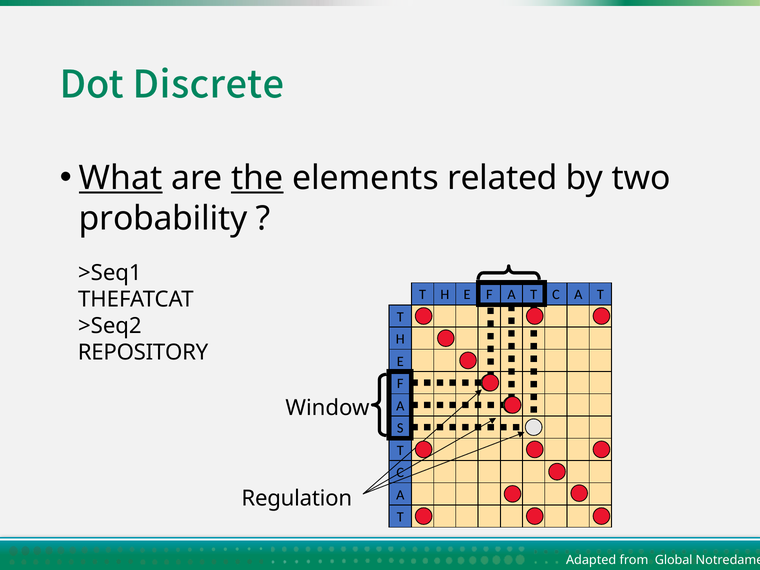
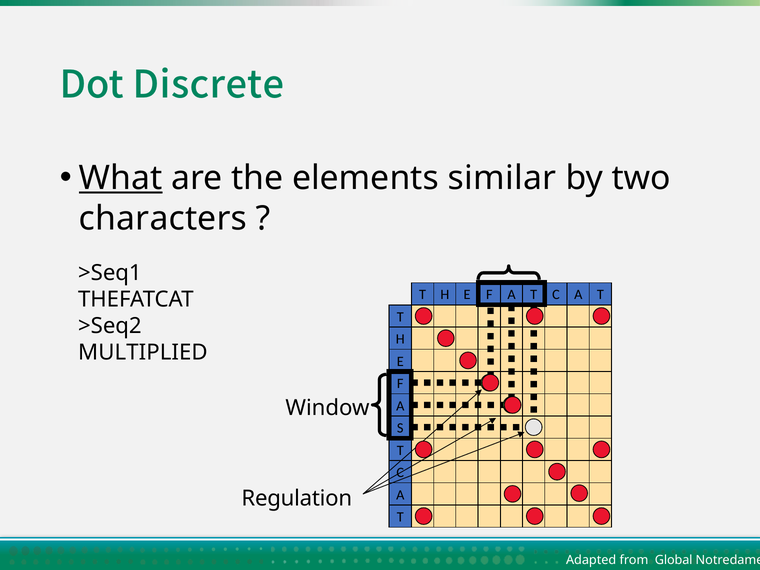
the underline: present -> none
related: related -> similar
probability: probability -> characters
REPOSITORY: REPOSITORY -> MULTIPLIED
